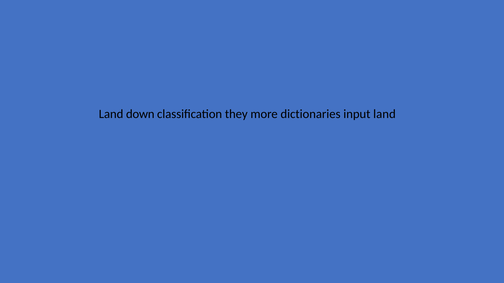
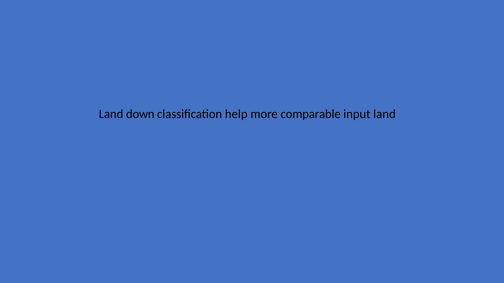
they: they -> help
dictionaries: dictionaries -> comparable
